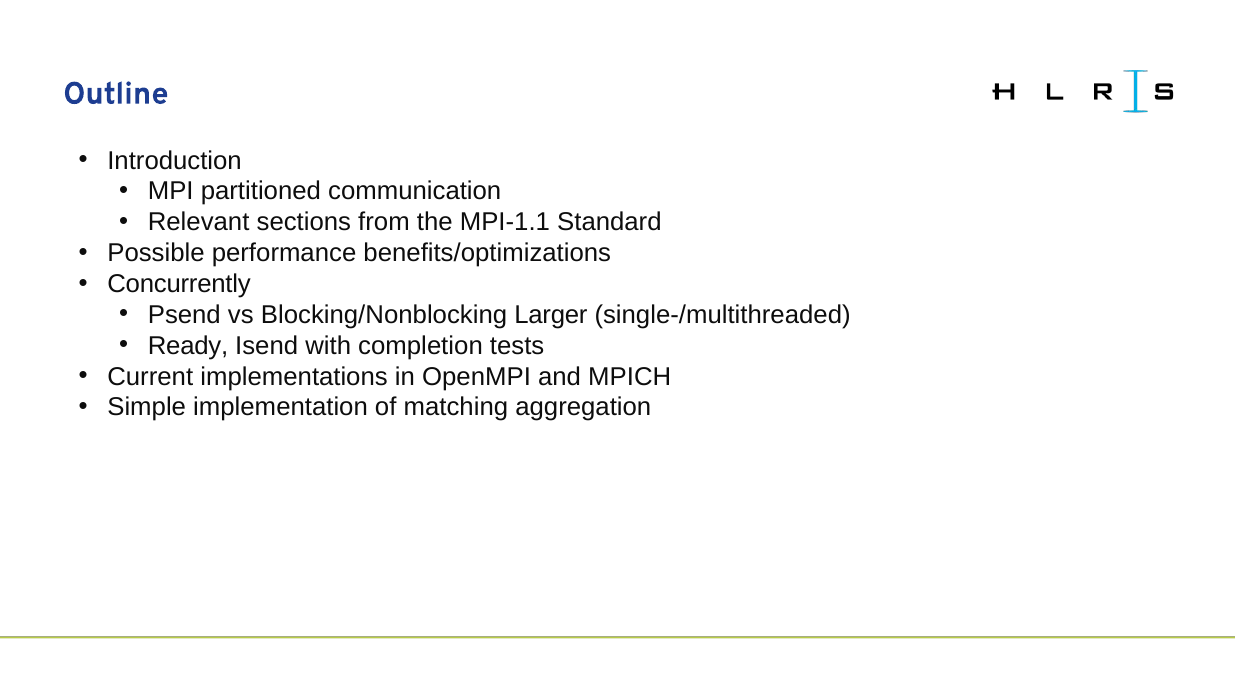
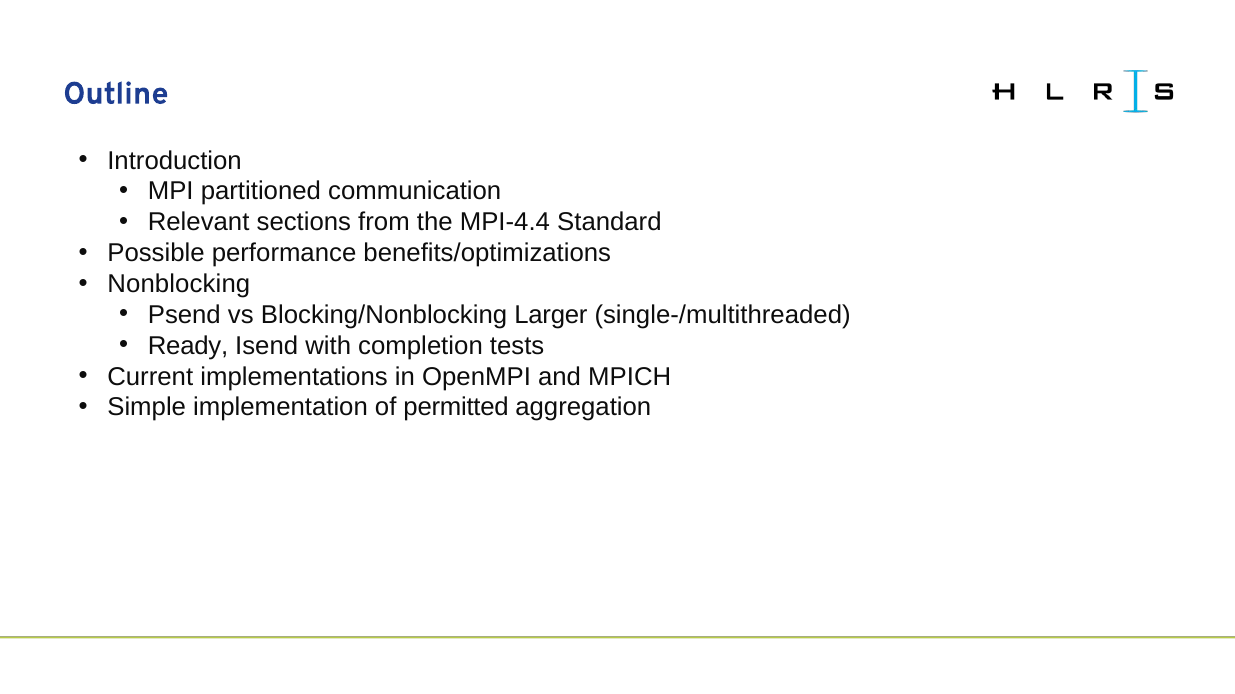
MPI-1.1: MPI-1.1 -> MPI-4.4
Concurrently: Concurrently -> Nonblocking
matching: matching -> permitted
